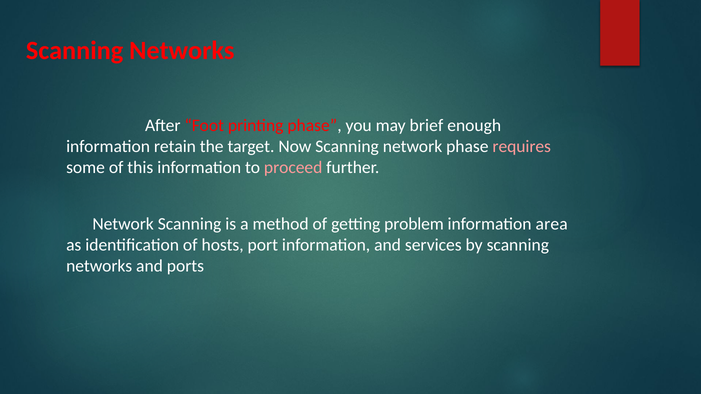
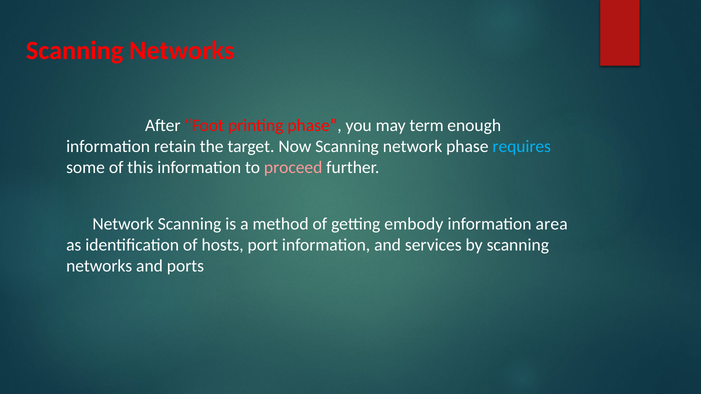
brief: brief -> term
requires colour: pink -> light blue
problem: problem -> embody
